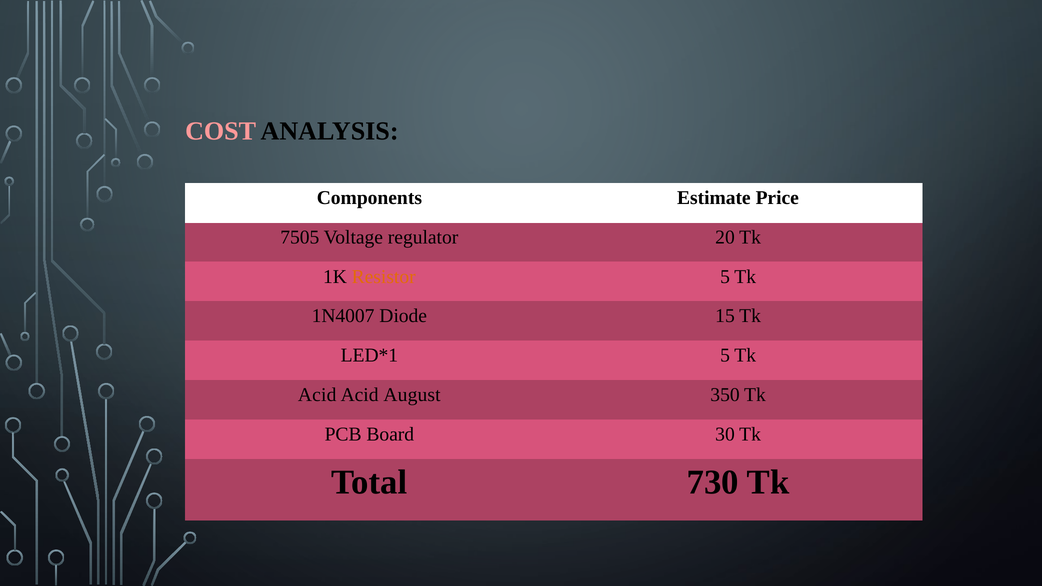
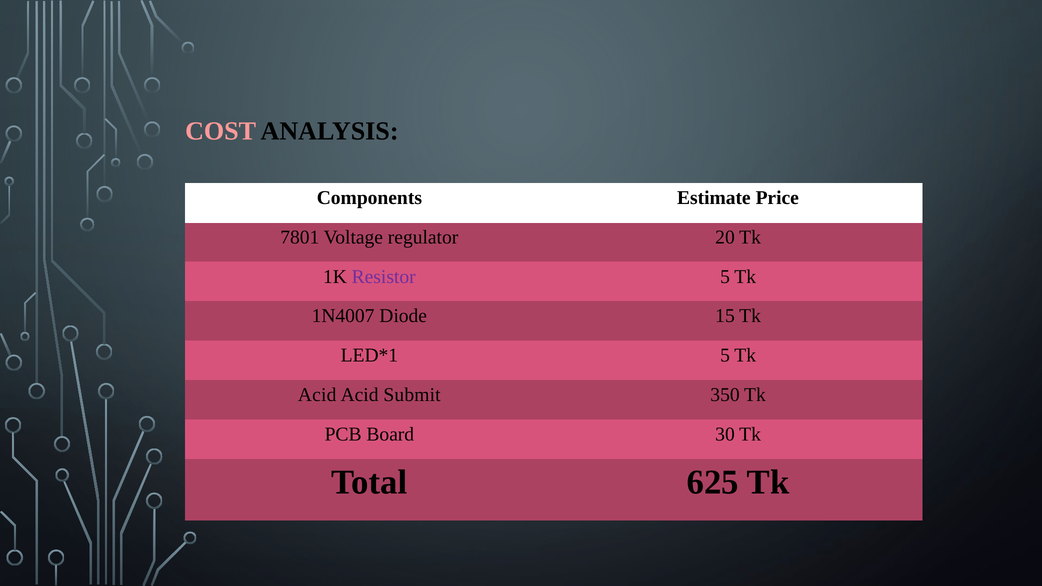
7505: 7505 -> 7801
Resistor colour: orange -> purple
August: August -> Submit
730: 730 -> 625
